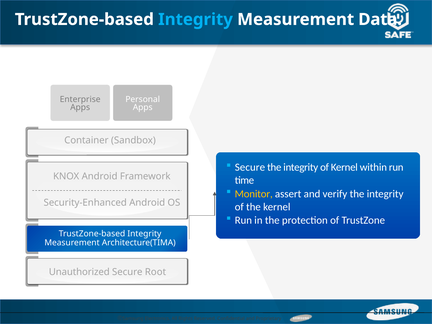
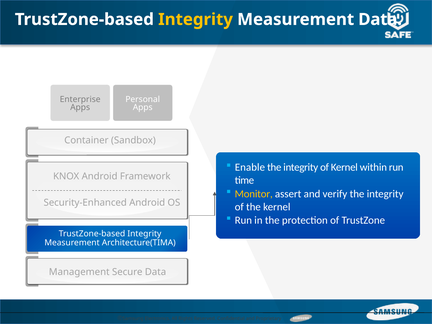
Integrity at (196, 19) colour: light blue -> yellow
Secure at (250, 167): Secure -> Enable
Unauthorized: Unauthorized -> Management
Secure Root: Root -> Data
